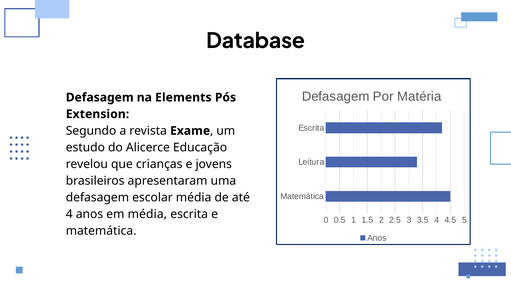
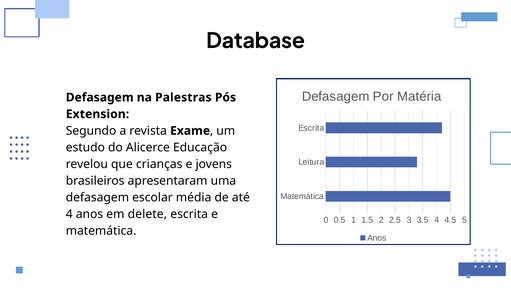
Elements: Elements -> Palestras
em média: média -> delete
